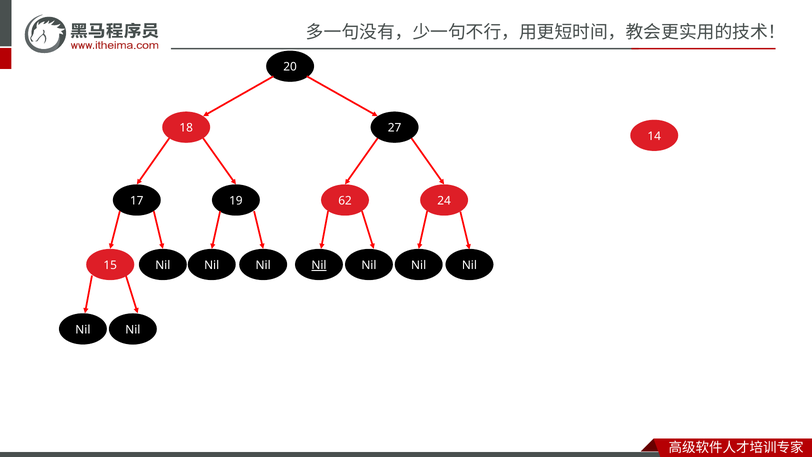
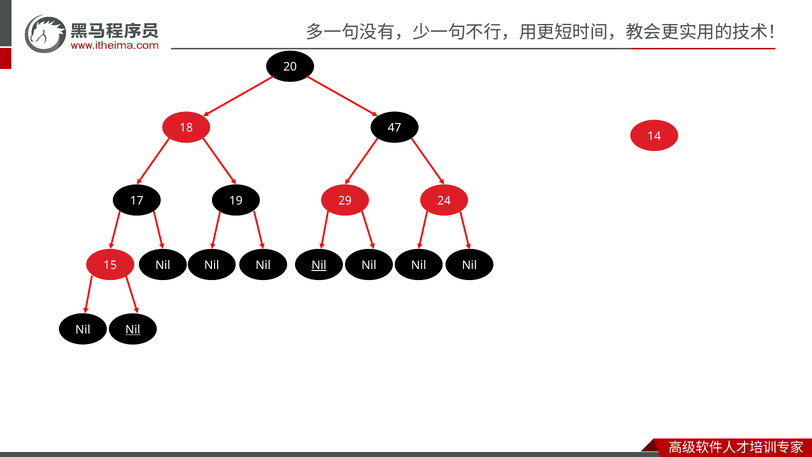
27: 27 -> 47
62: 62 -> 29
Nil at (133, 330) underline: none -> present
